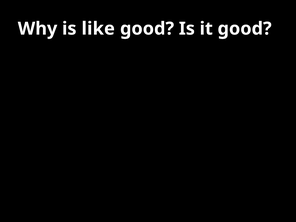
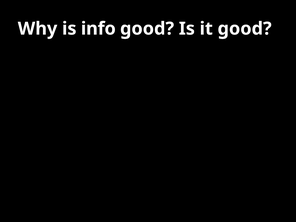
like: like -> info
